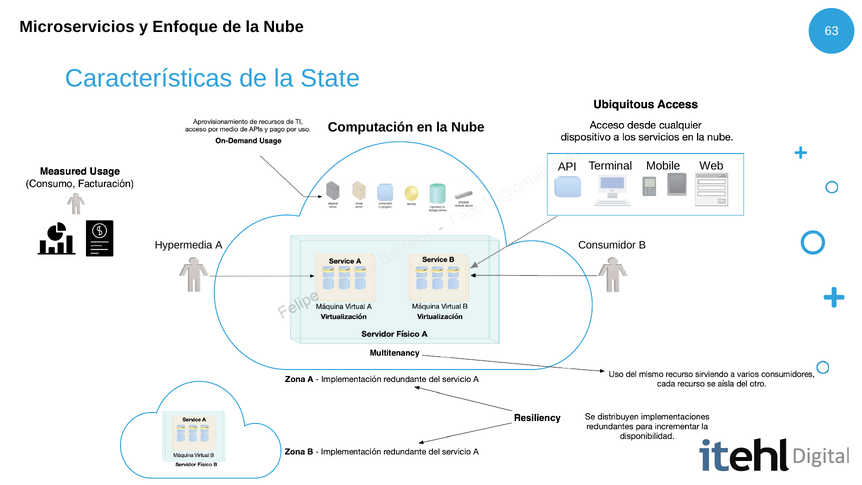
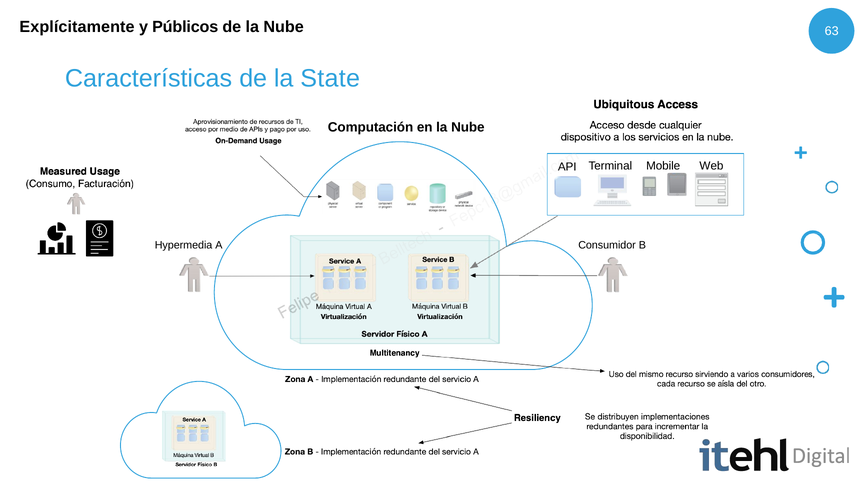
Microservicios: Microservicios -> Explícitamente
Enfoque: Enfoque -> Públicos
